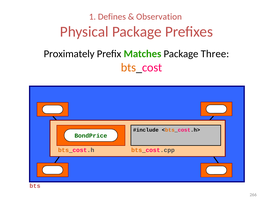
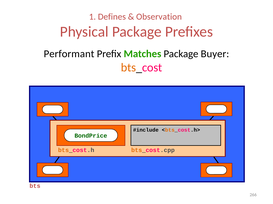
Proximately: Proximately -> Performant
Three: Three -> Buyer
